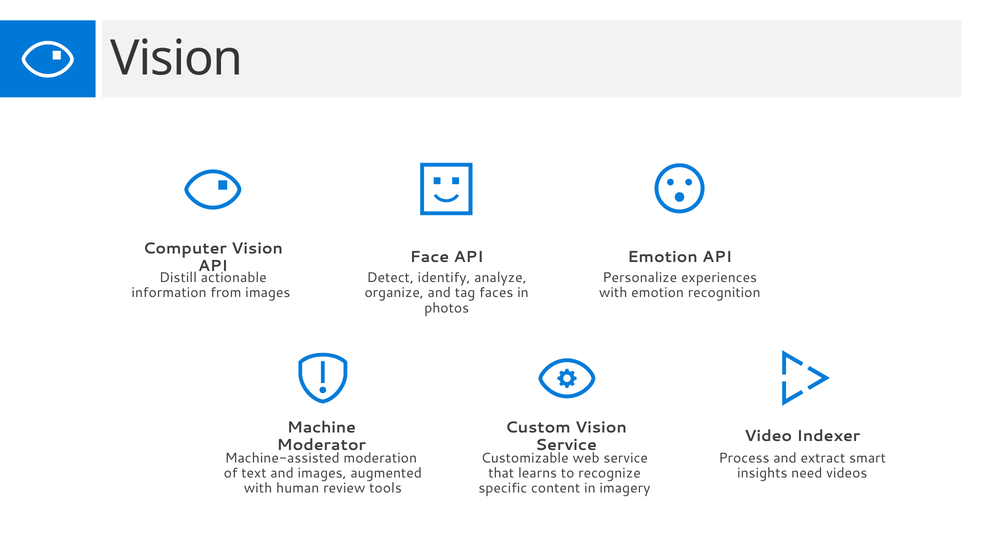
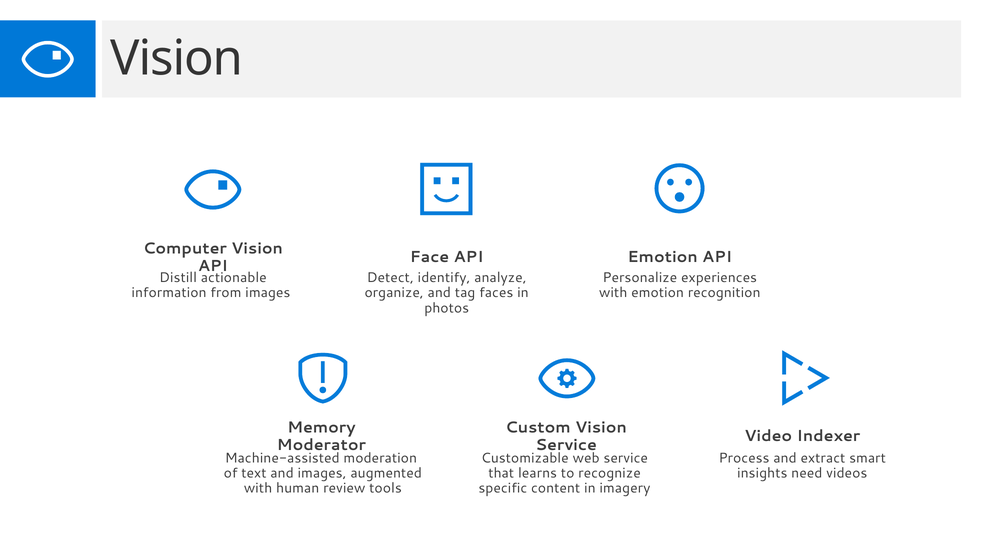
Machine: Machine -> Memory
